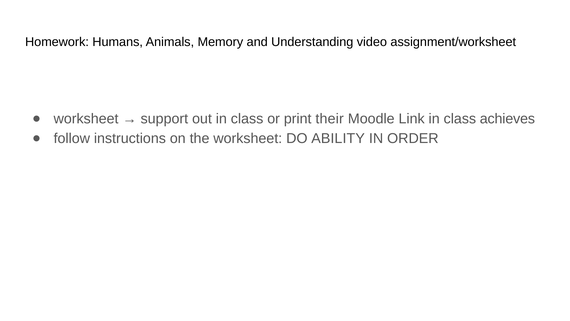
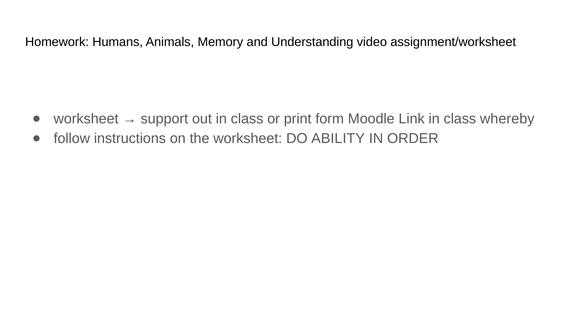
their: their -> form
achieves: achieves -> whereby
